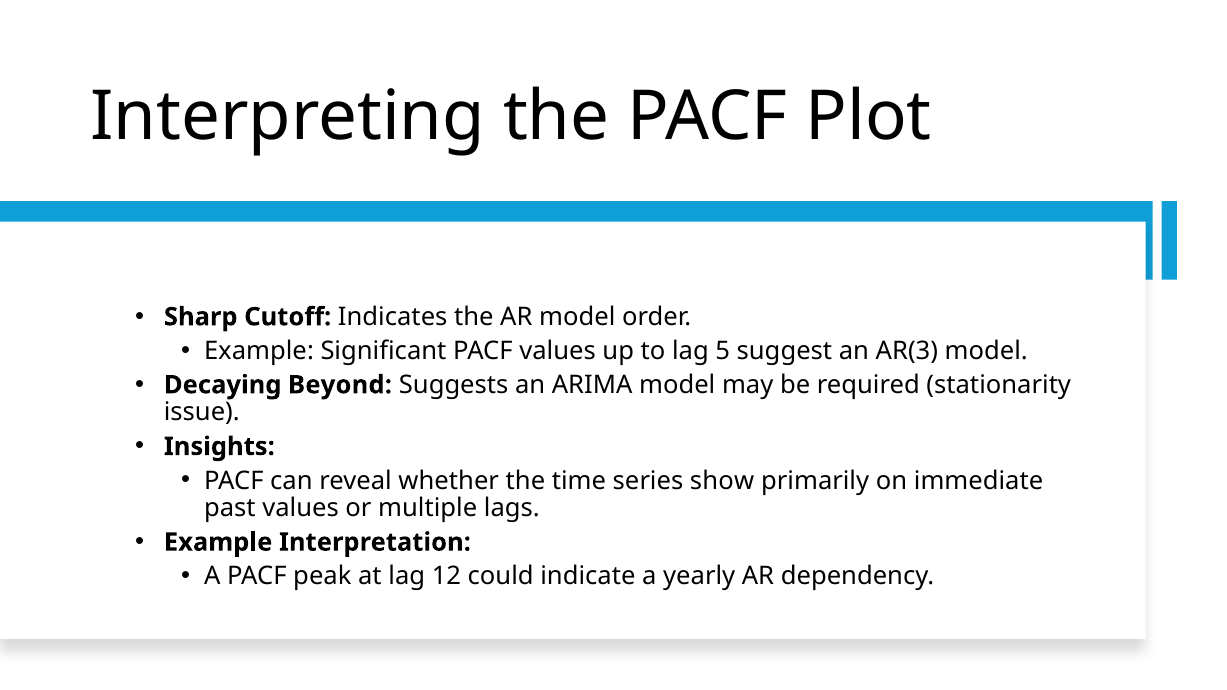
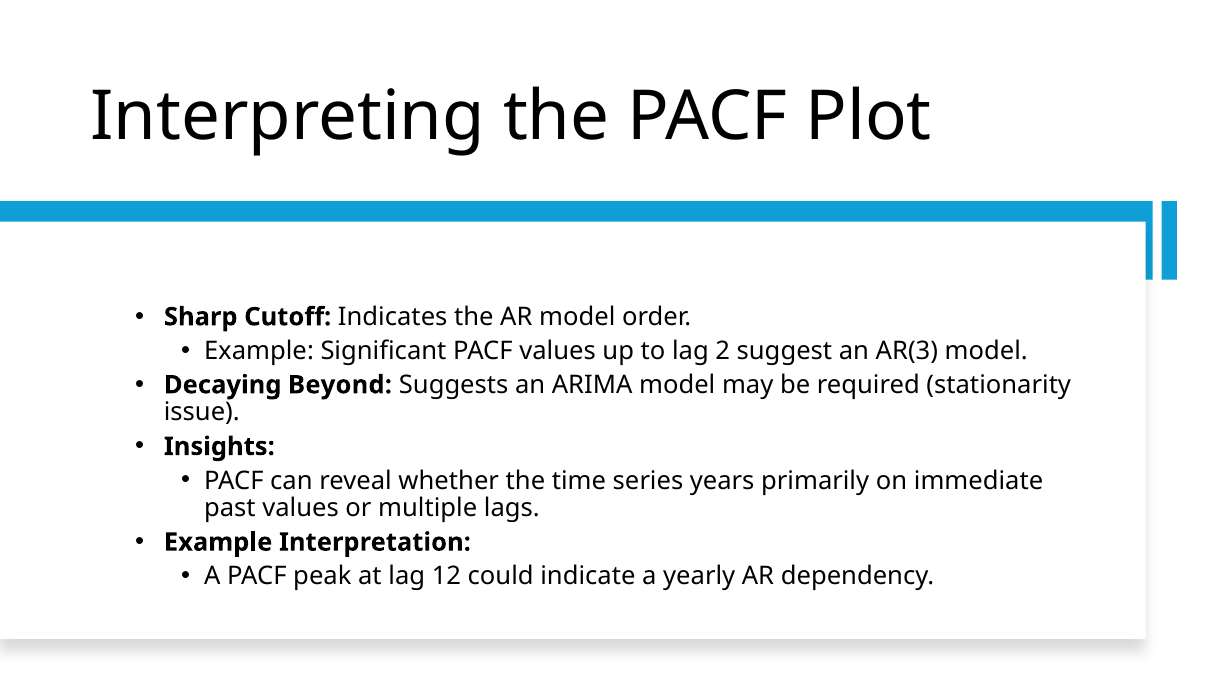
5: 5 -> 2
show: show -> years
